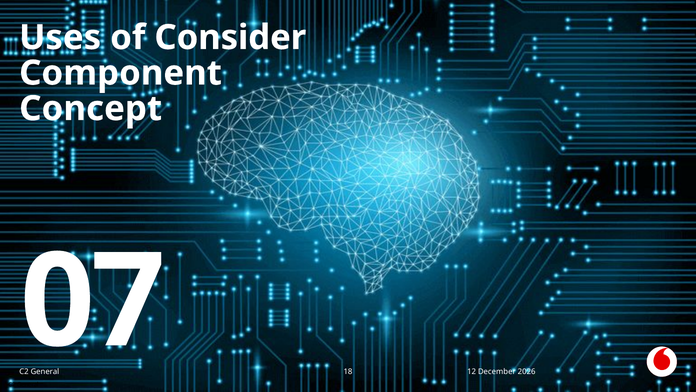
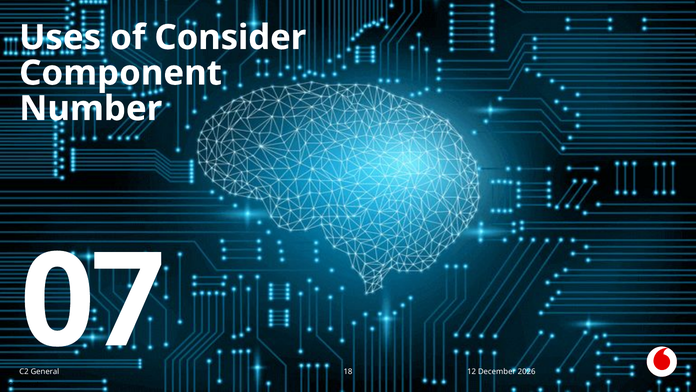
Concept: Concept -> Number
